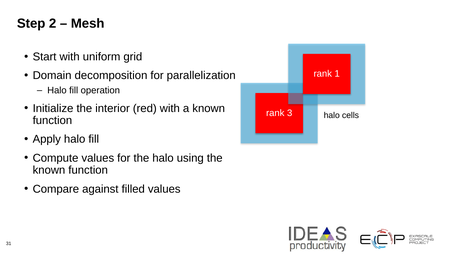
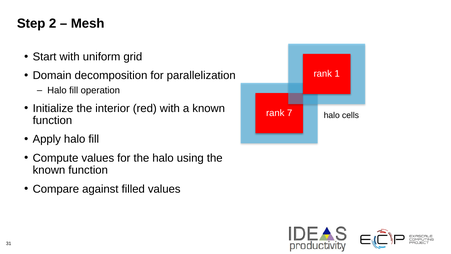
3: 3 -> 7
